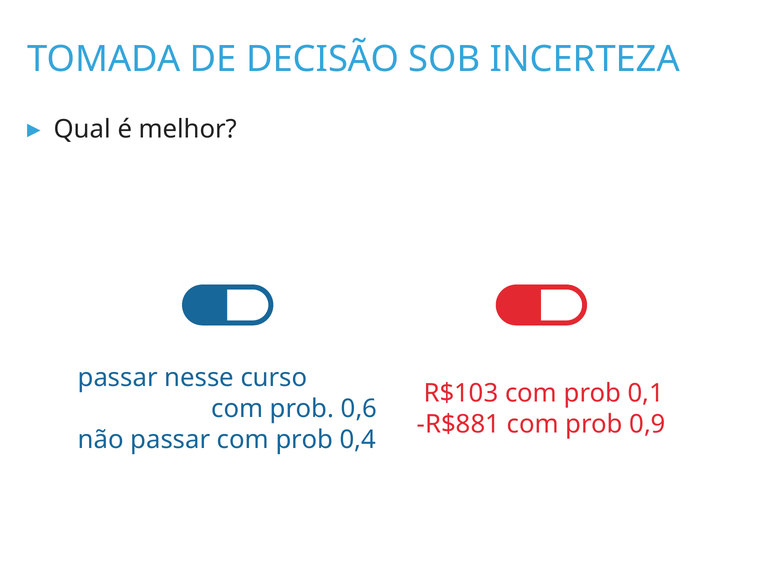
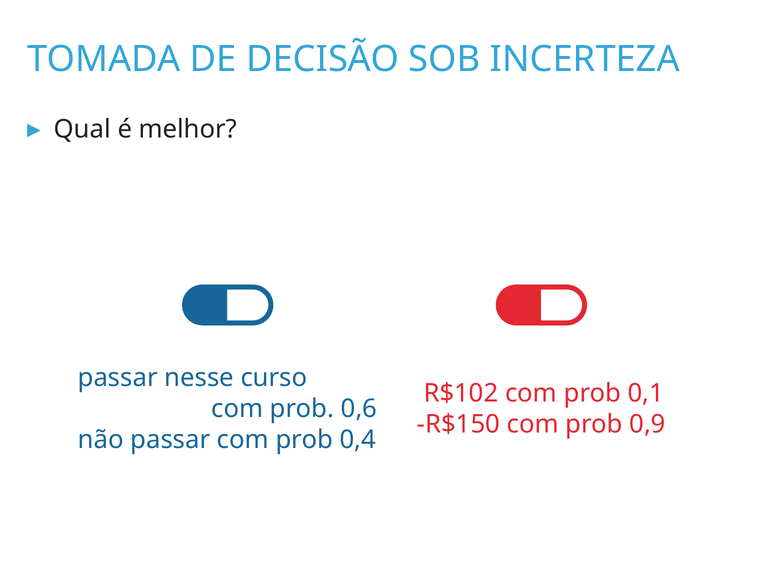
R$103: R$103 -> R$102
R$881: R$881 -> R$150
